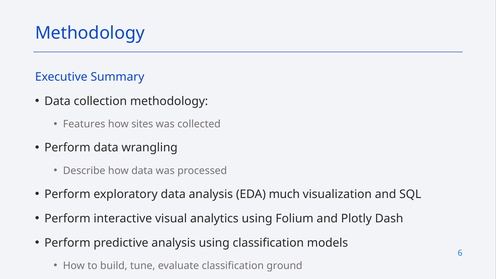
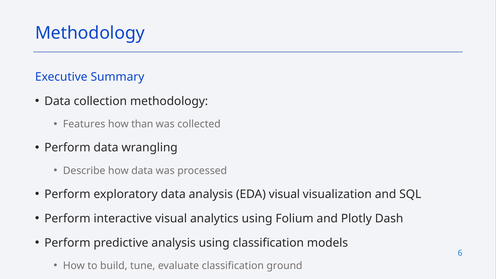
sites: sites -> than
EDA much: much -> visual
